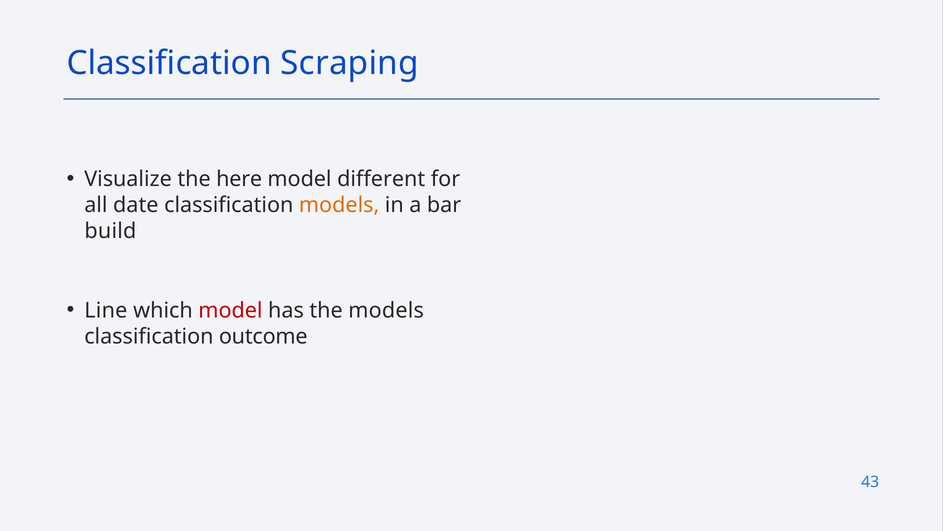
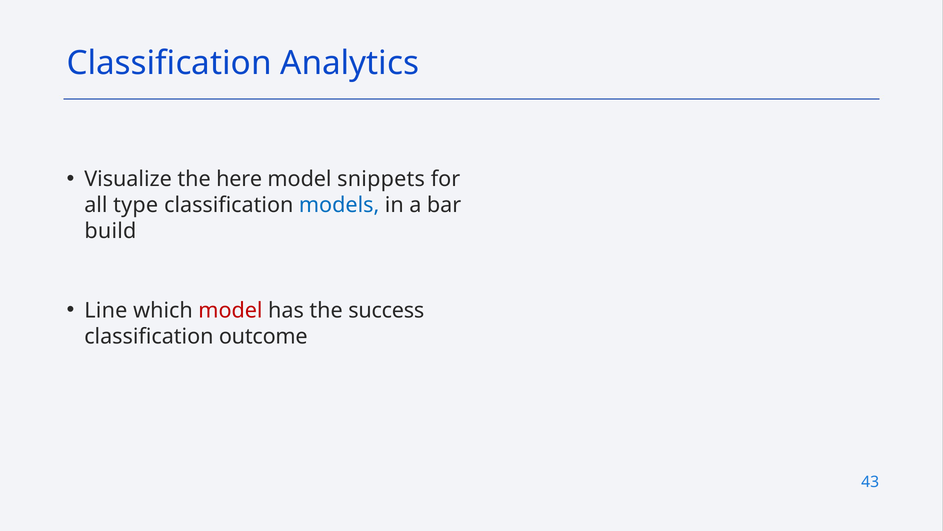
Scraping: Scraping -> Analytics
different: different -> snippets
date: date -> type
models at (339, 205) colour: orange -> blue
the models: models -> success
